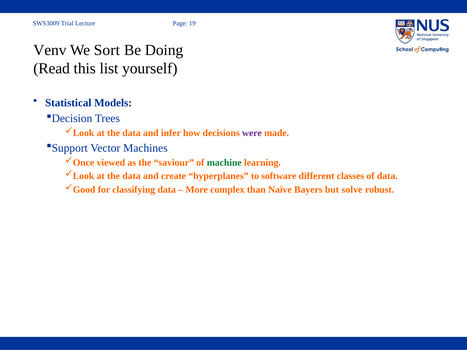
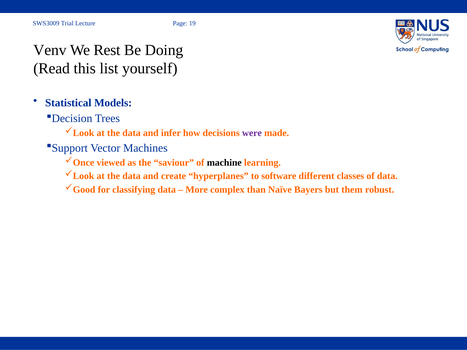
Sort: Sort -> Rest
machine colour: green -> black
solve: solve -> them
